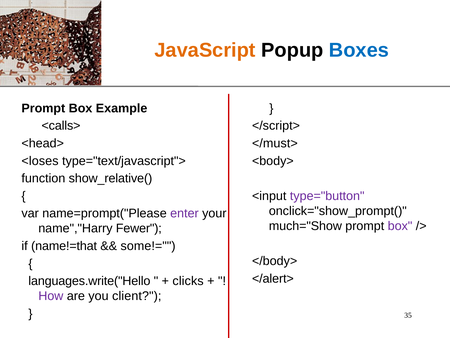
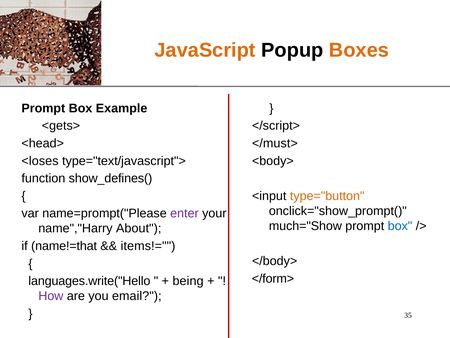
Boxes colour: blue -> orange
<calls>: <calls> -> <gets>
show_relative(: show_relative( -> show_defines(
type="button colour: purple -> orange
box at (400, 226) colour: purple -> blue
Fewer: Fewer -> About
some!=: some!= -> items!=
</alert>: </alert> -> </form>
clicks: clicks -> being
client: client -> email
